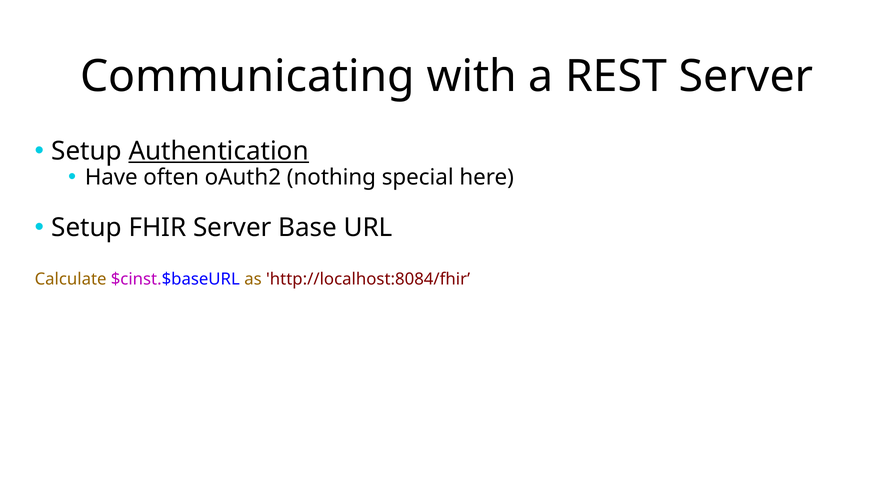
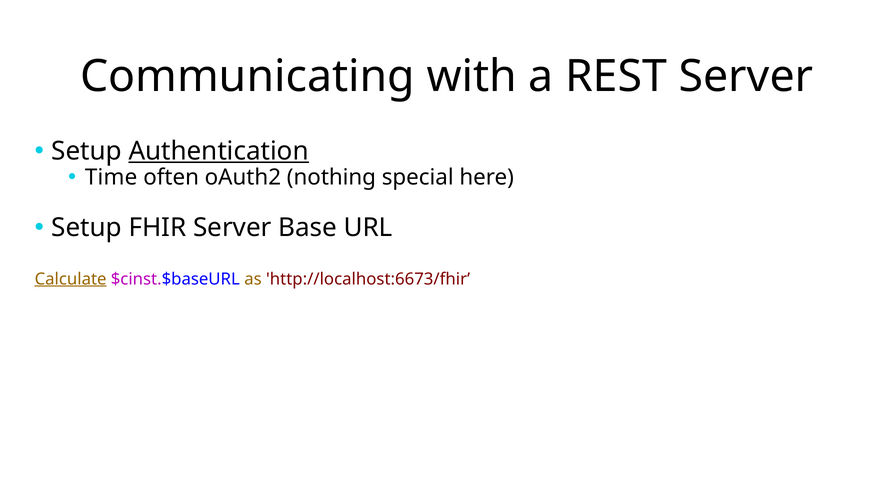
Have: Have -> Time
Calculate underline: none -> present
http://localhost:8084/fhir: http://localhost:8084/fhir -> http://localhost:6673/fhir
